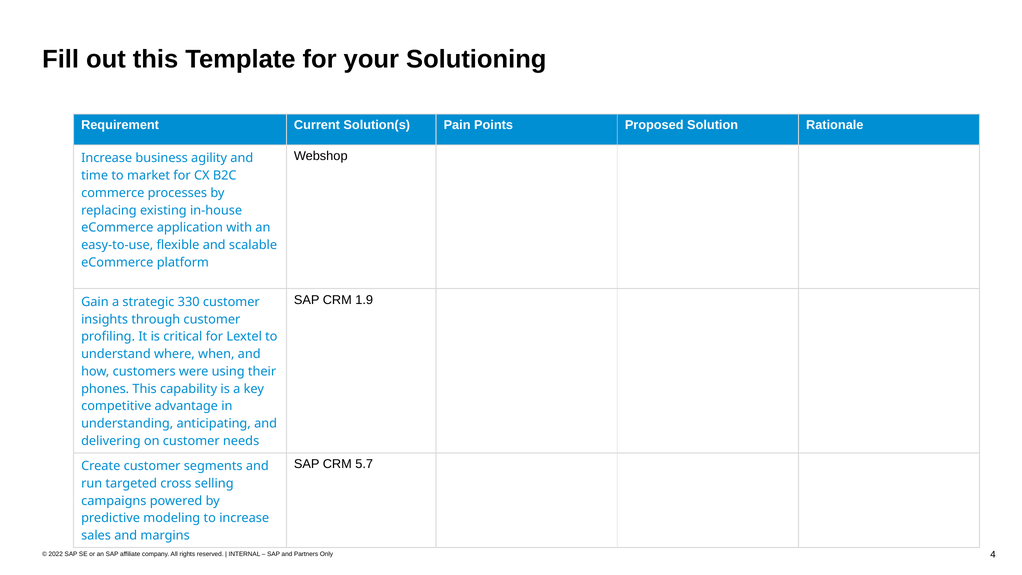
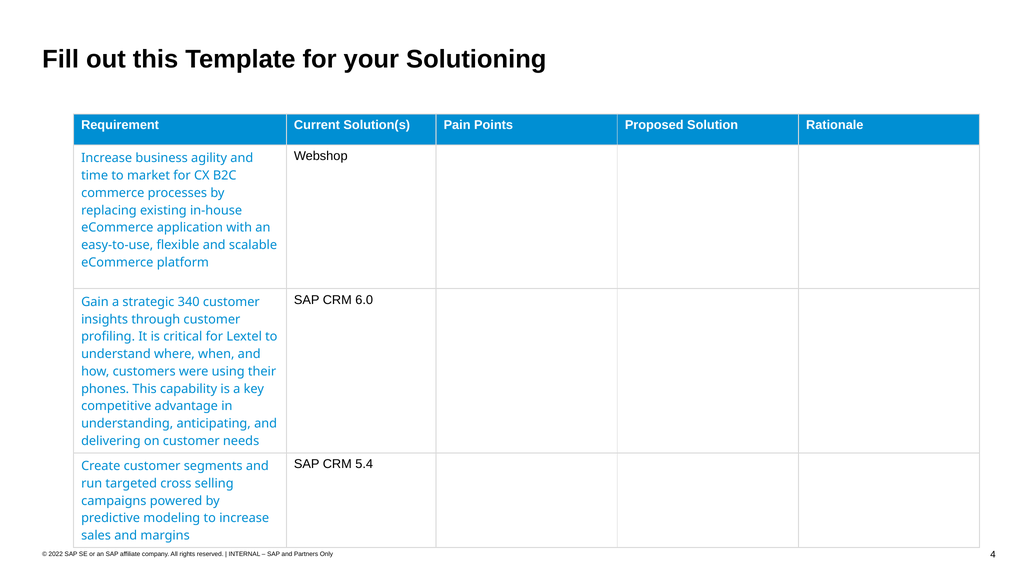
1.9: 1.9 -> 6.0
330: 330 -> 340
5.7: 5.7 -> 5.4
